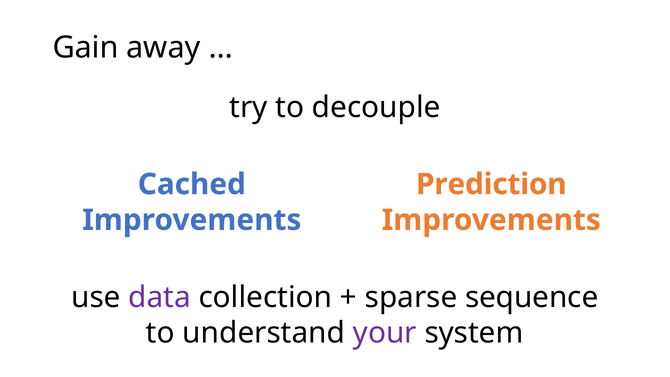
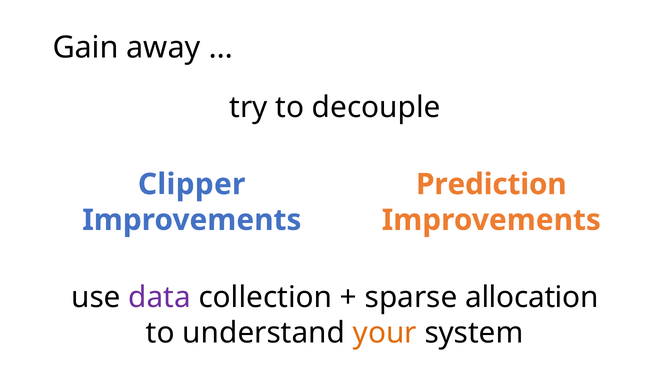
Cached: Cached -> Clipper
sequence: sequence -> allocation
your colour: purple -> orange
